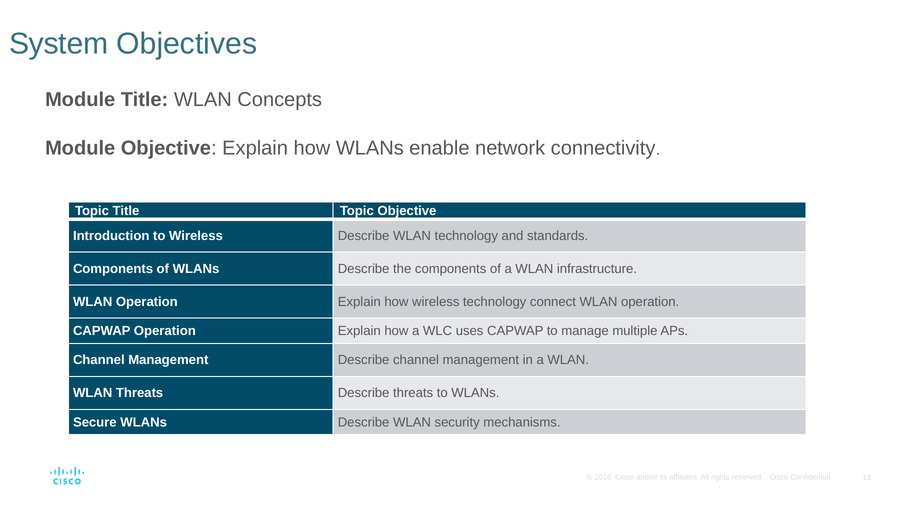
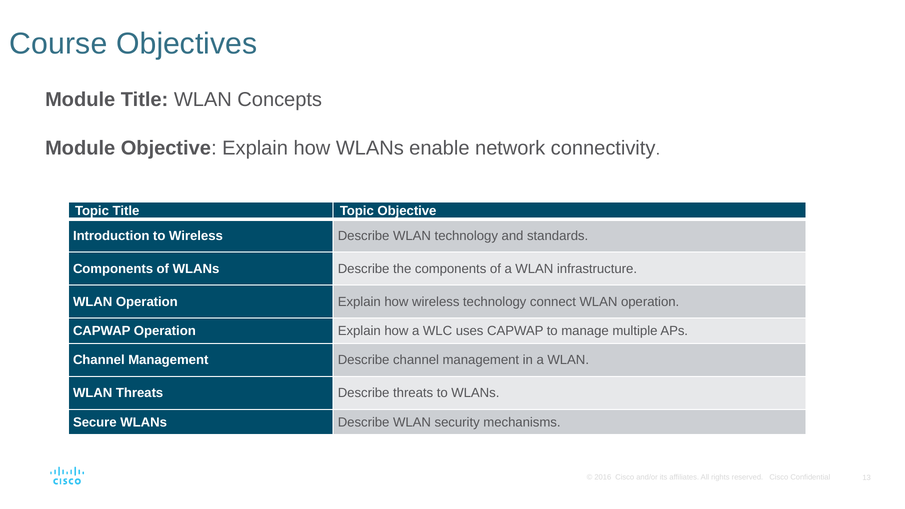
System: System -> Course
